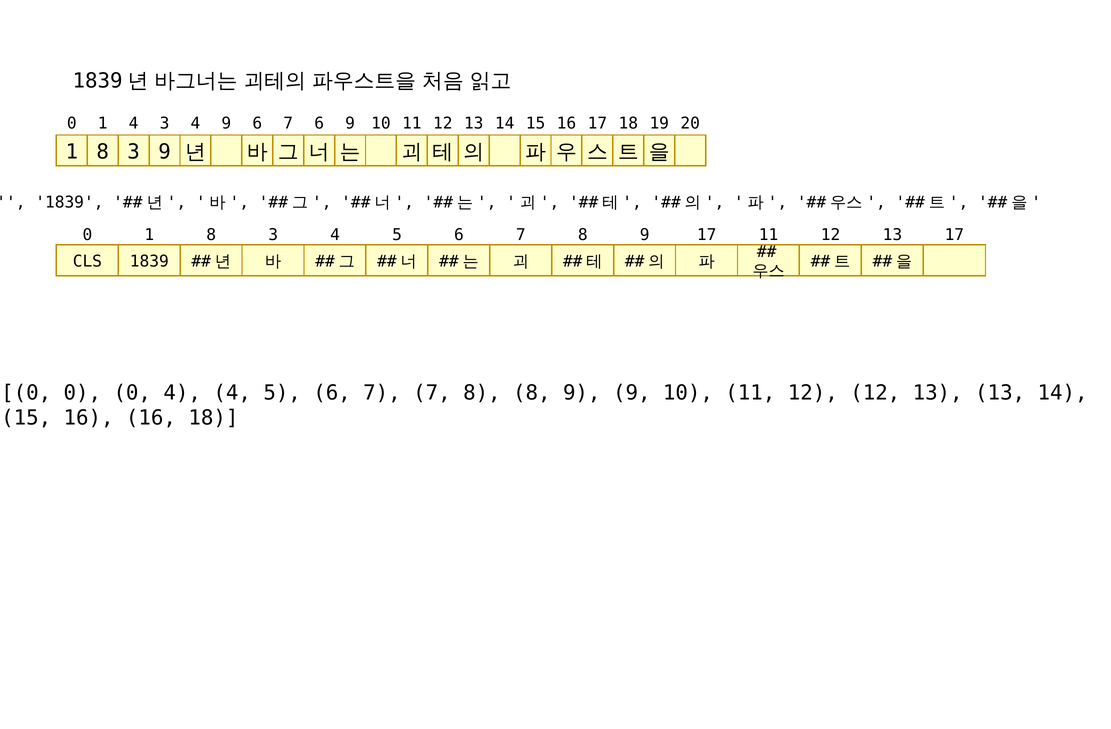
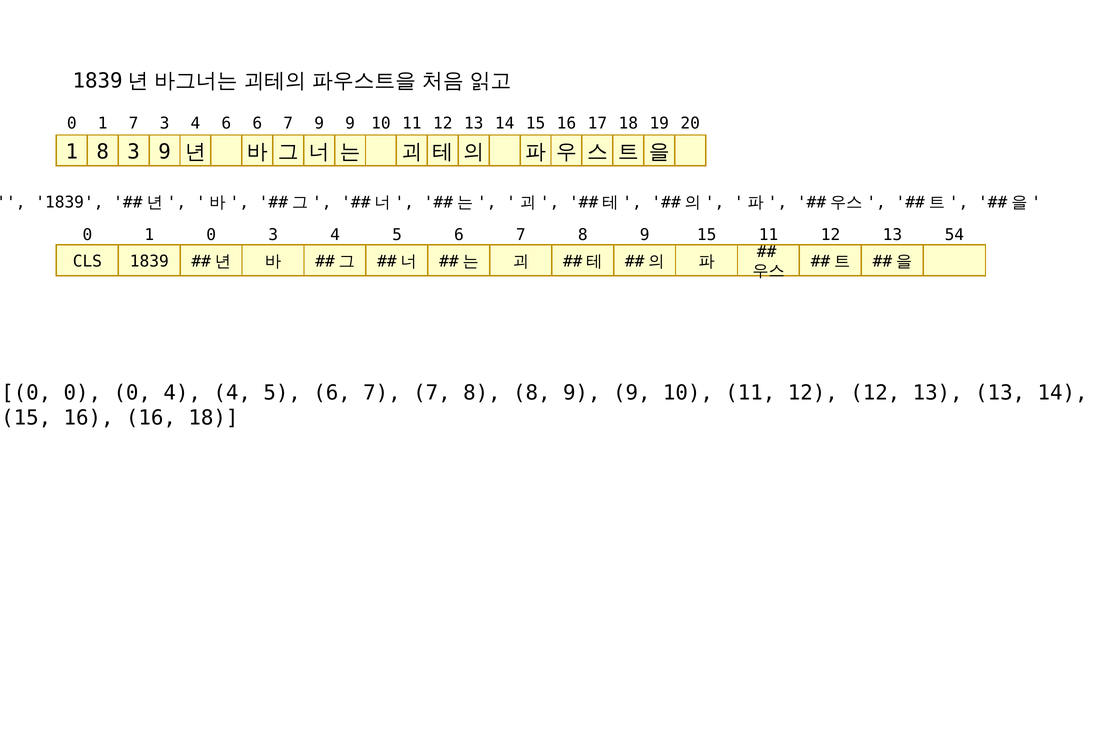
1 4: 4 -> 7
4 9: 9 -> 6
7 6: 6 -> 9
0 1 8: 8 -> 0
9 17: 17 -> 15
13 17: 17 -> 54
